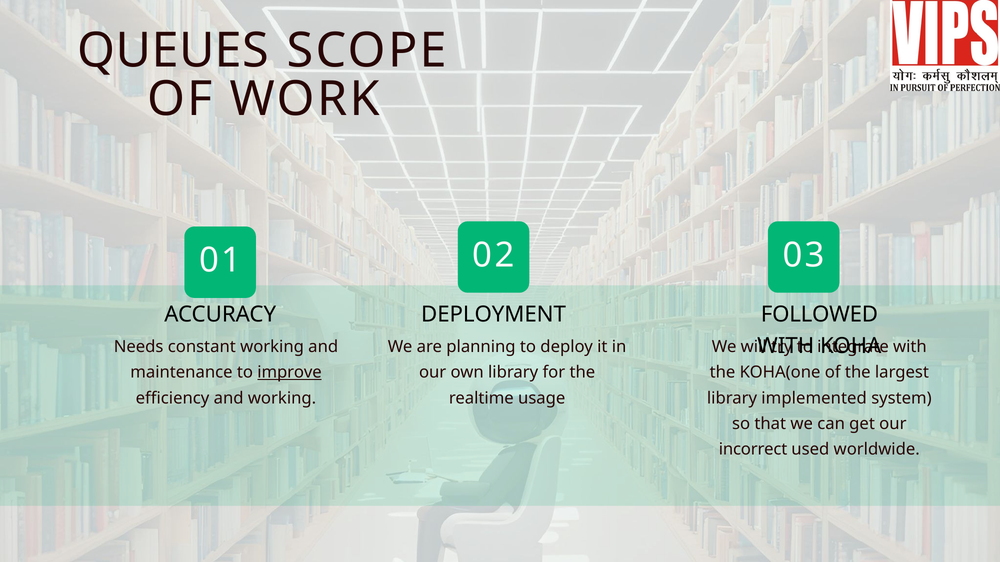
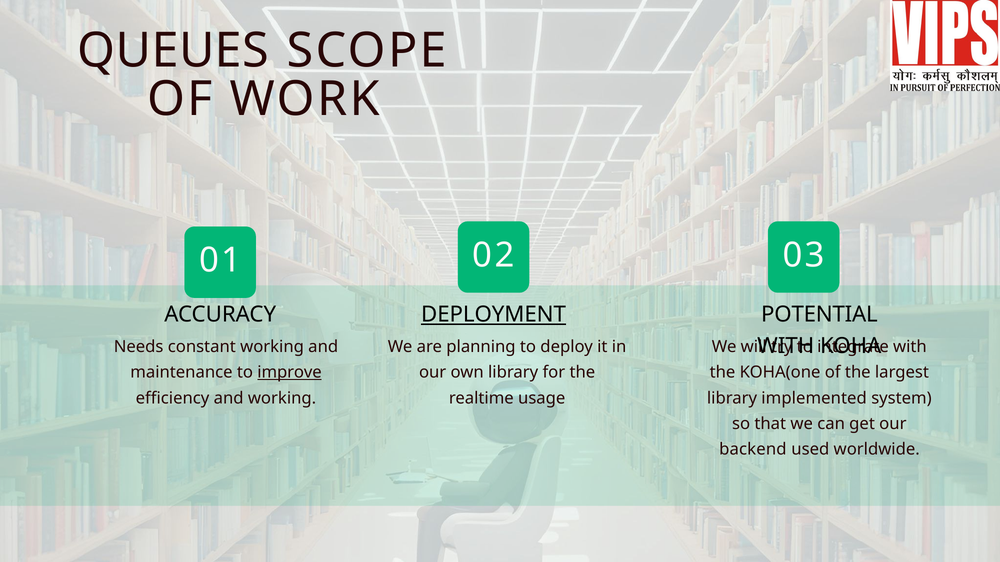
DEPLOYMENT underline: none -> present
FOLLOWED: FOLLOWED -> POTENTIAL
incorrect: incorrect -> backend
